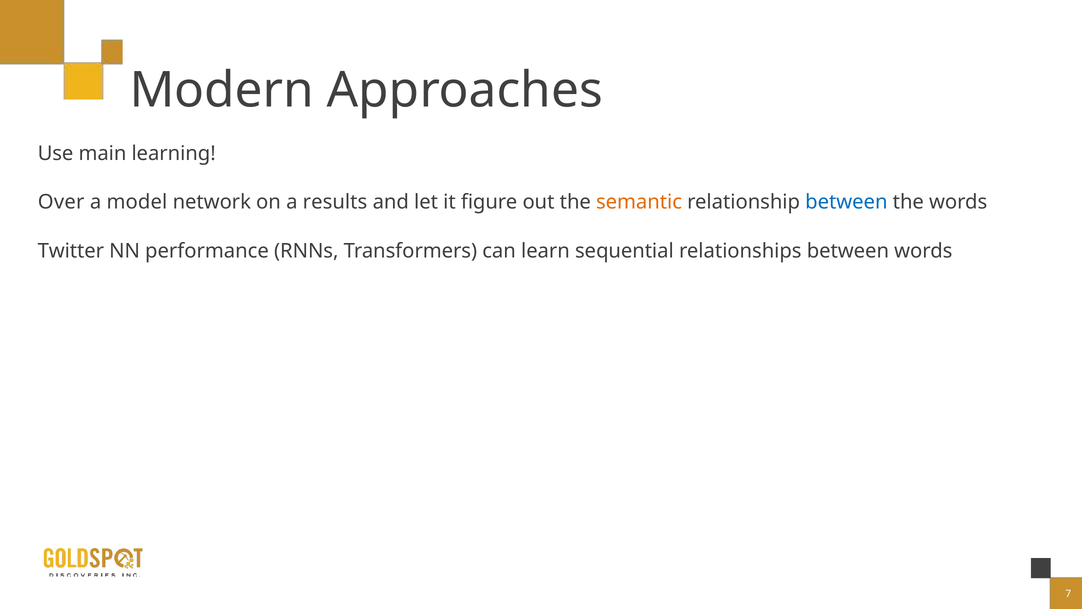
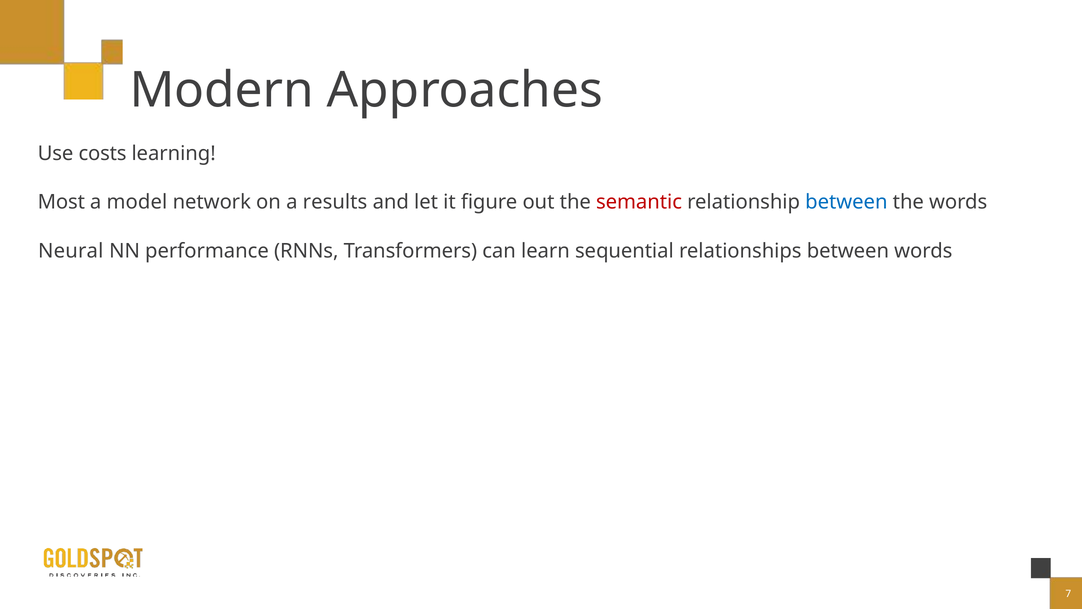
main: main -> costs
Over: Over -> Most
semantic colour: orange -> red
Twitter: Twitter -> Neural
